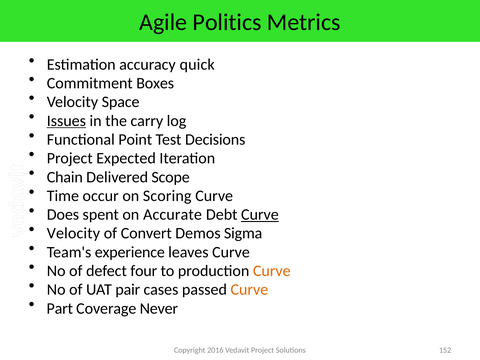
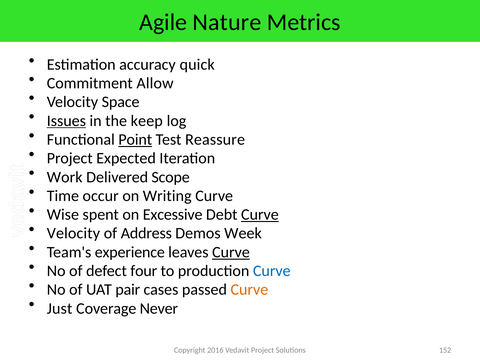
Politics: Politics -> Nature
Boxes: Boxes -> Allow
carry: carry -> keep
Point underline: none -> present
Decisions: Decisions -> Reassure
Chain: Chain -> Work
Scoring: Scoring -> Writing
Does: Does -> Wise
Accurate: Accurate -> Excessive
Convert: Convert -> Address
Sigma: Sigma -> Week
Curve at (231, 252) underline: none -> present
Curve at (272, 271) colour: orange -> blue
Part: Part -> Just
